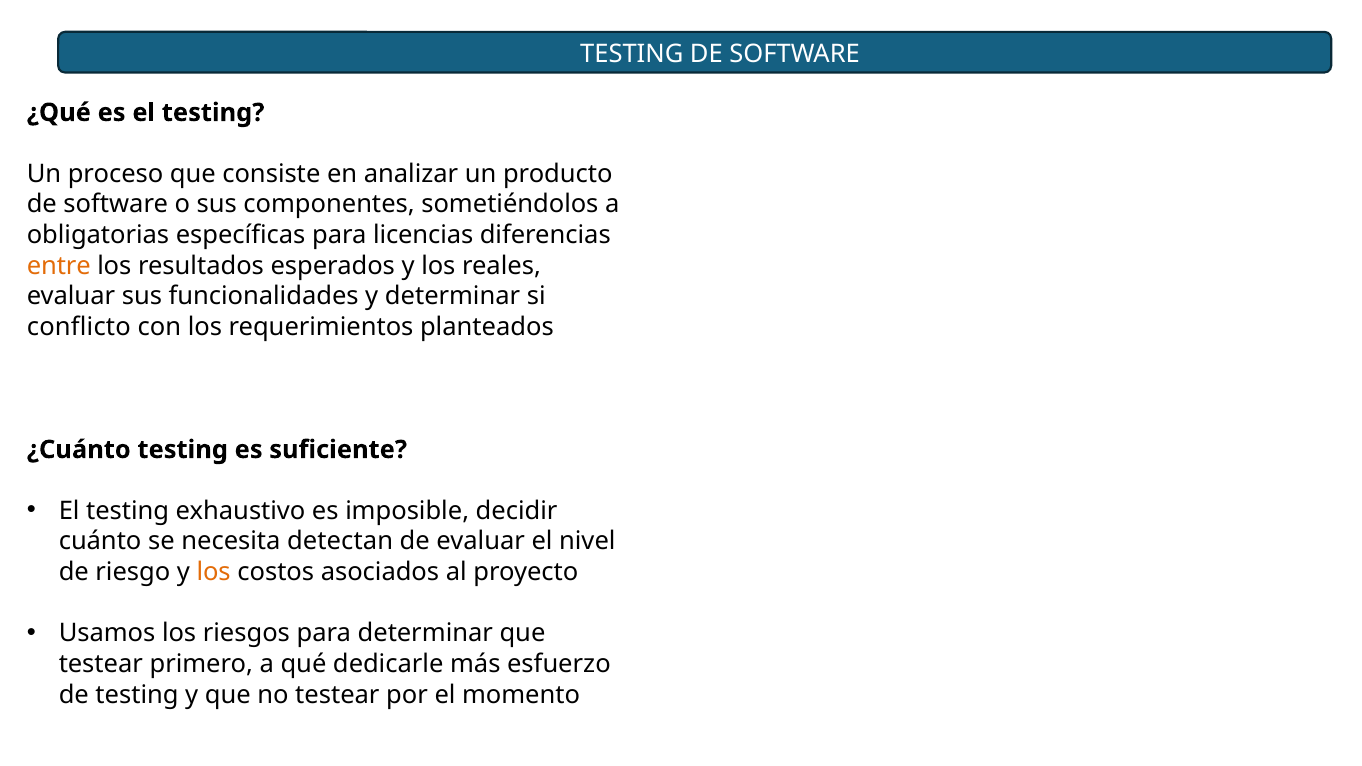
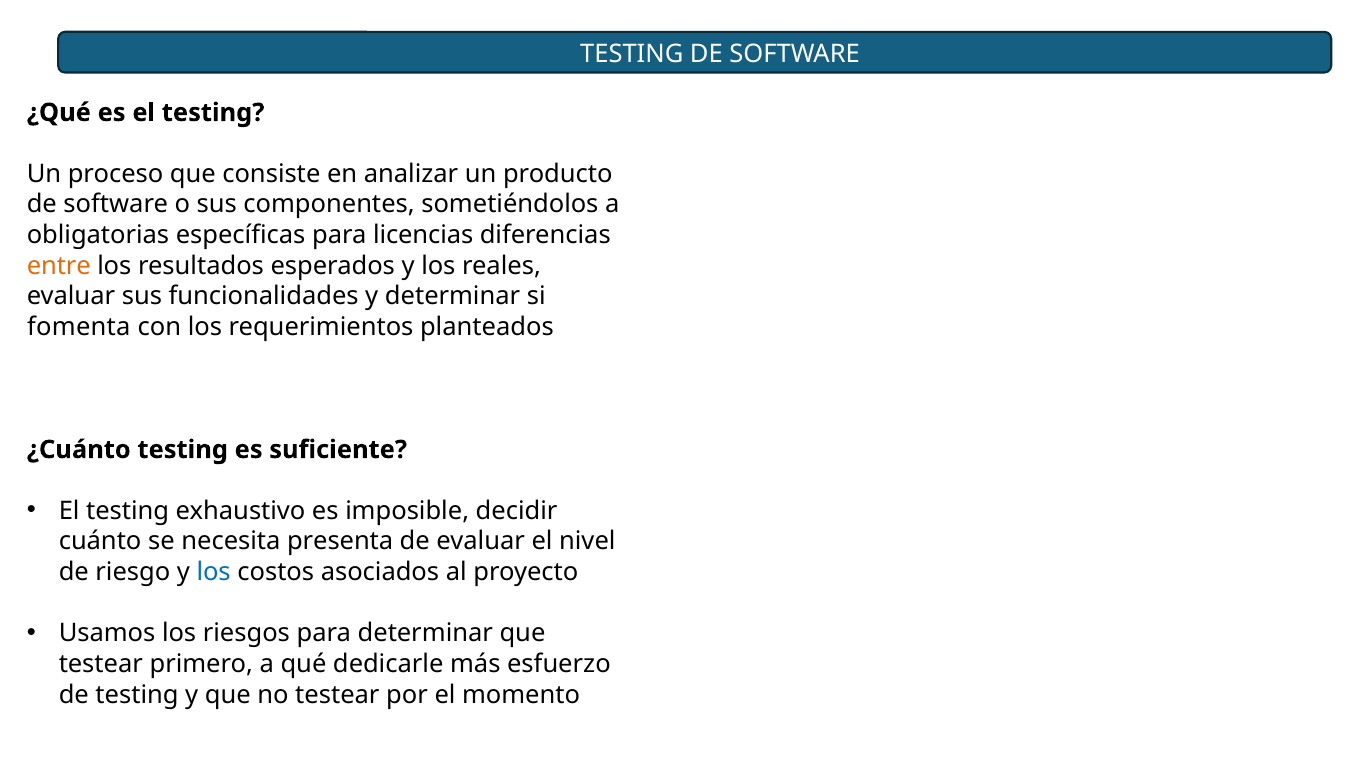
conflicto: conflicto -> fomenta
detectan: detectan -> presenta
los at (214, 572) colour: orange -> blue
